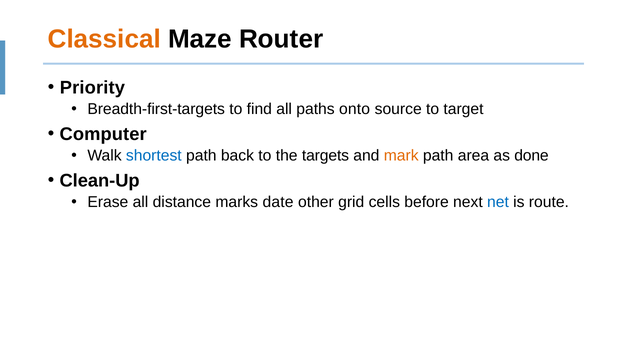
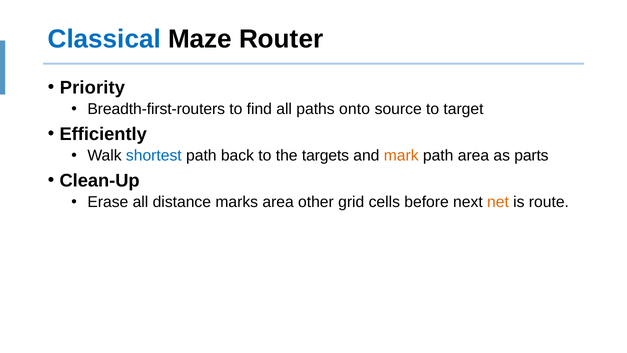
Classical colour: orange -> blue
Breadth-first-targets: Breadth-first-targets -> Breadth-first-routers
Computer: Computer -> Efficiently
done: done -> parts
marks date: date -> area
net colour: blue -> orange
